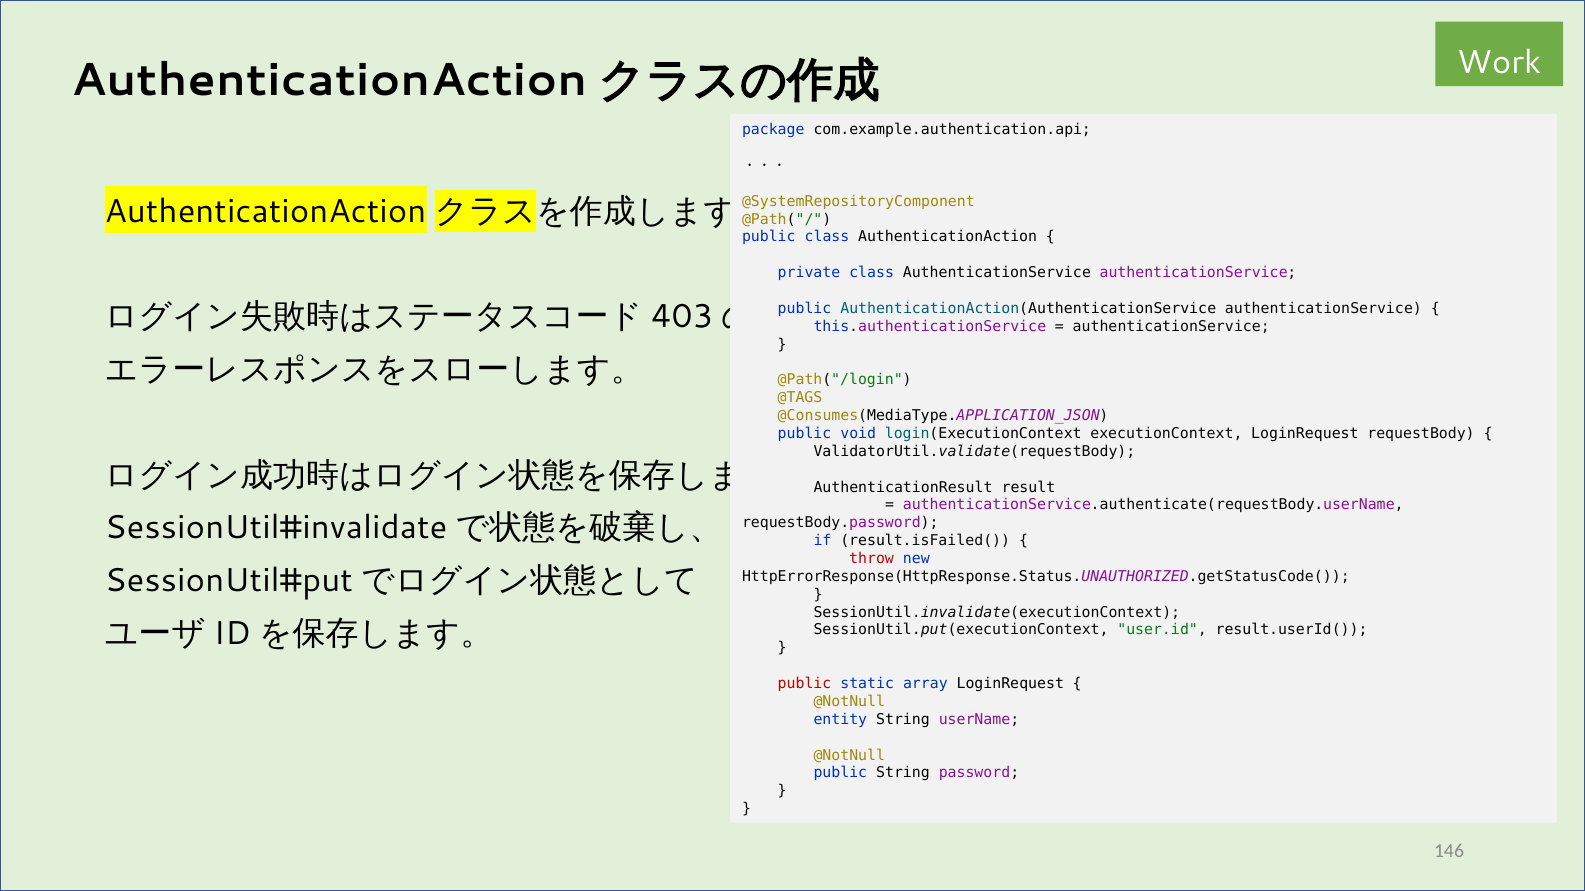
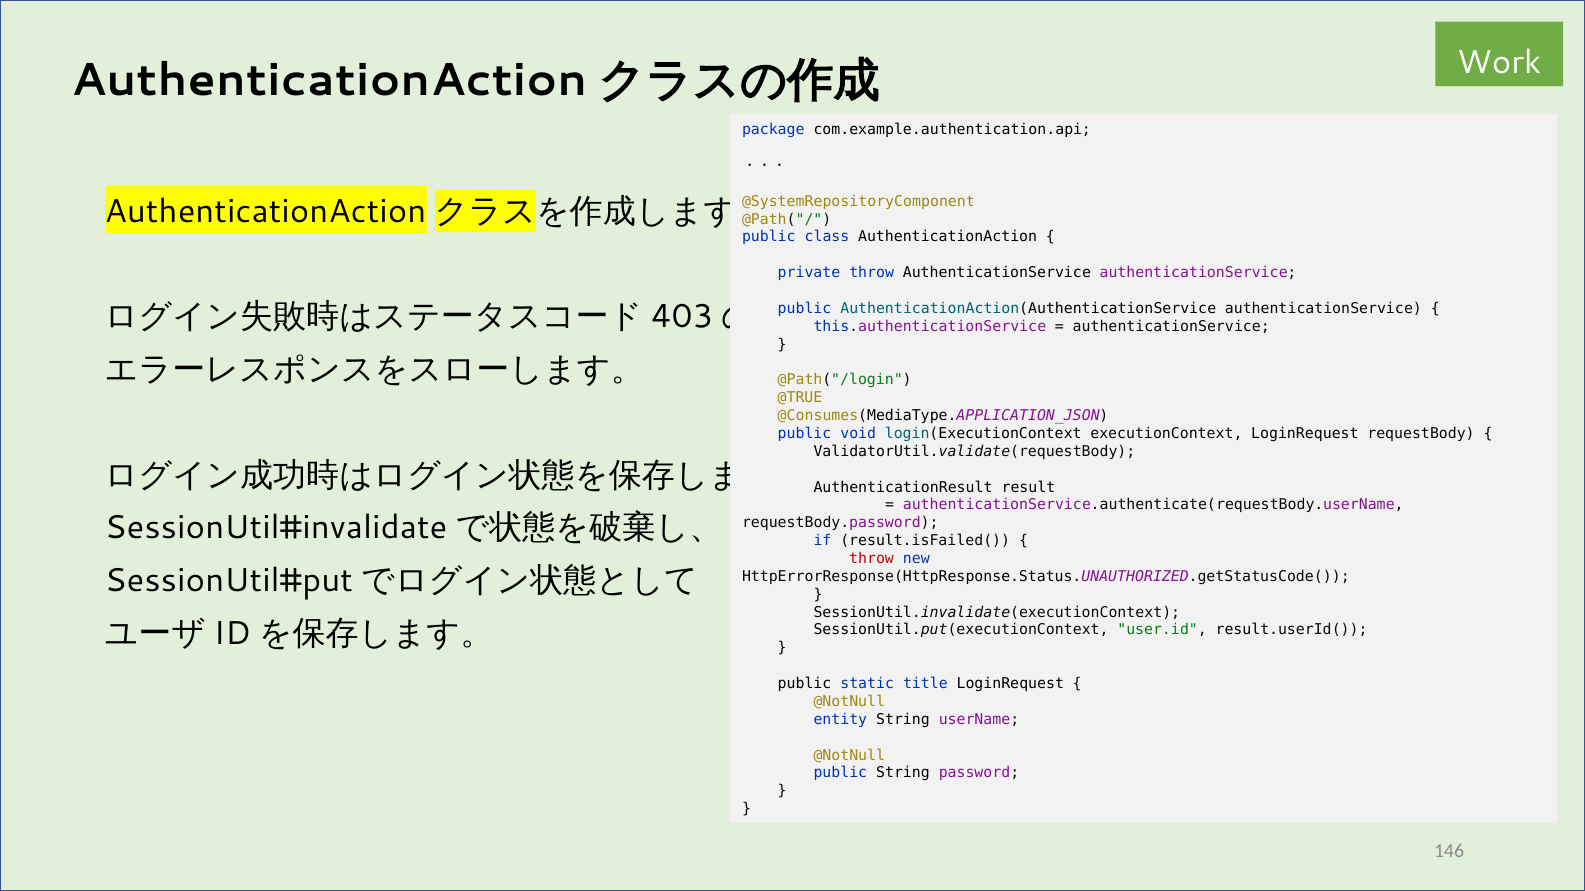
private class: class -> throw
@TAGS: @TAGS -> @TRUE
public at (805, 684) colour: red -> black
array: array -> title
